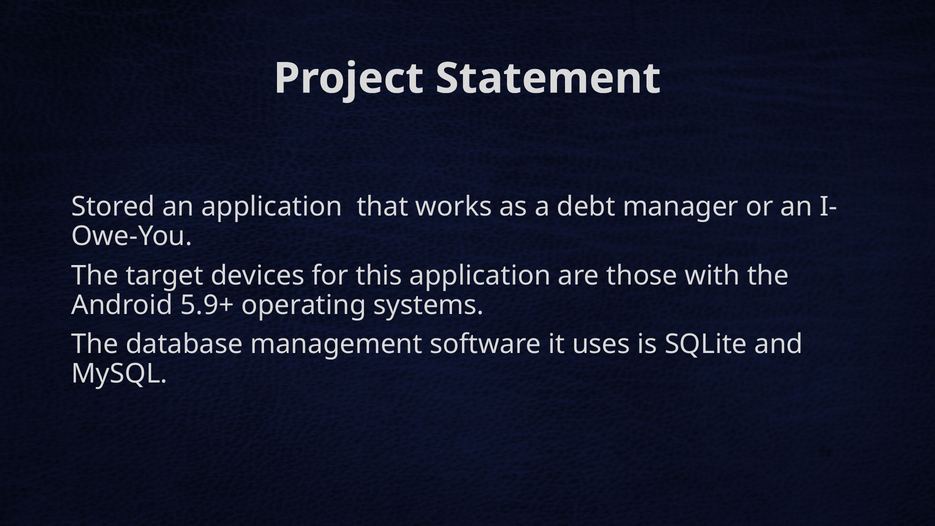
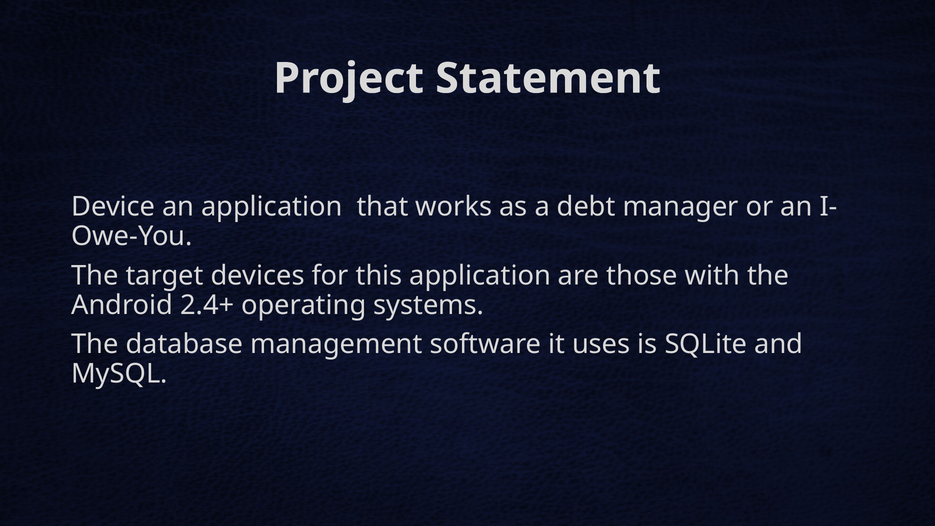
Stored: Stored -> Device
5.9+: 5.9+ -> 2.4+
